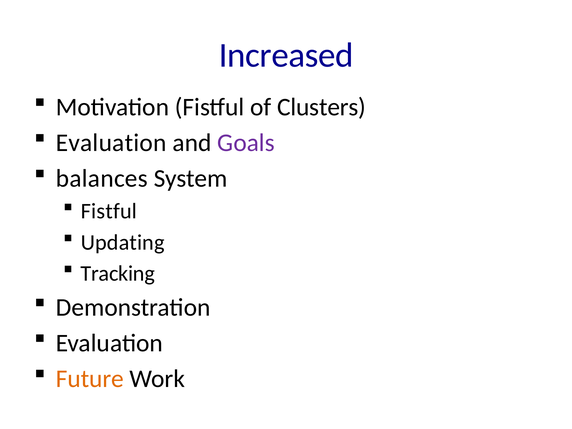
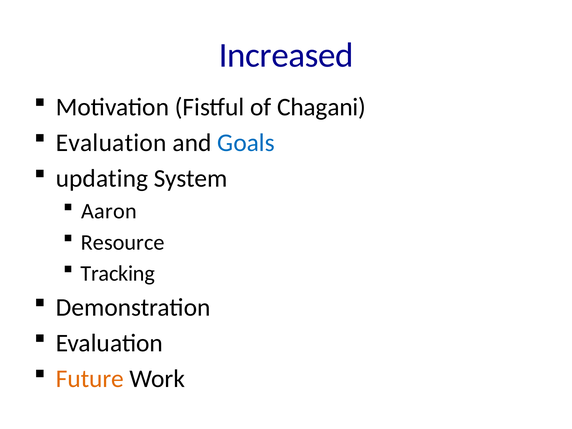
Clusters: Clusters -> Chagani
Goals colour: purple -> blue
balances: balances -> updating
Fistful at (109, 211): Fistful -> Aaron
Updating: Updating -> Resource
